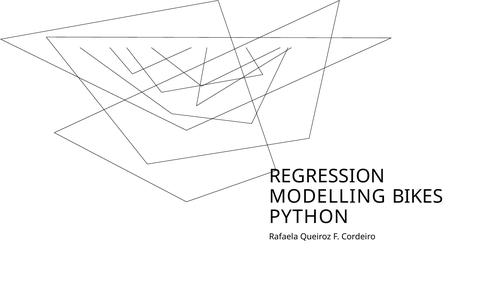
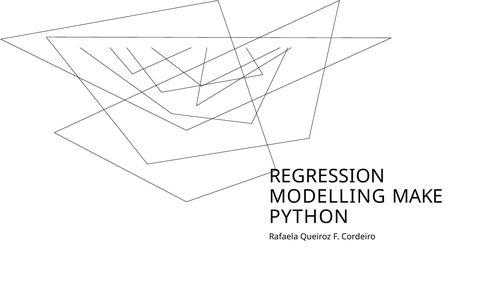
BIKES: BIKES -> MAKE
